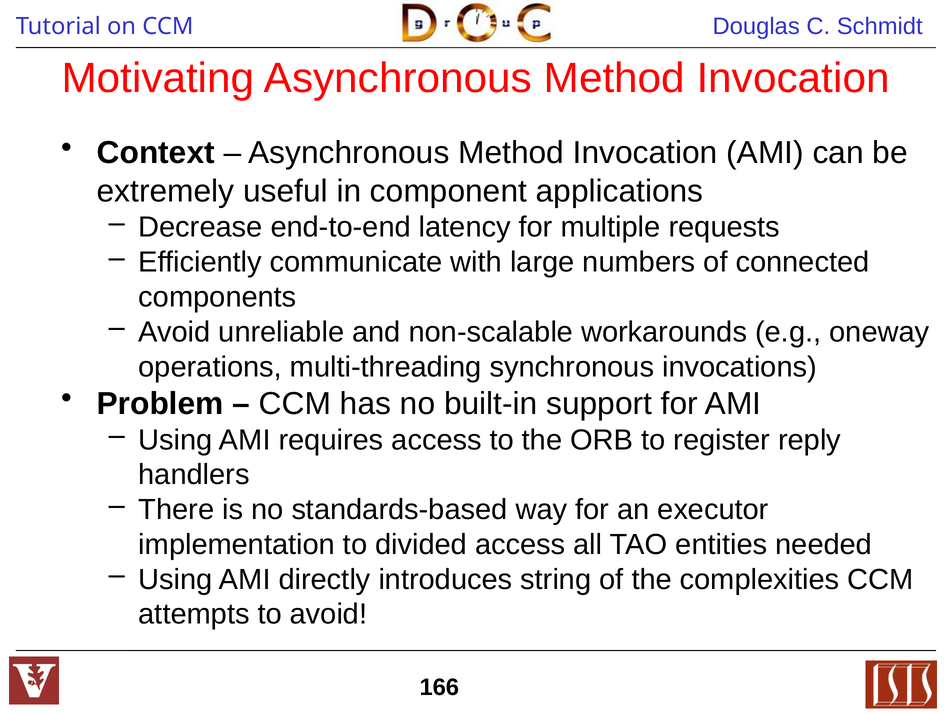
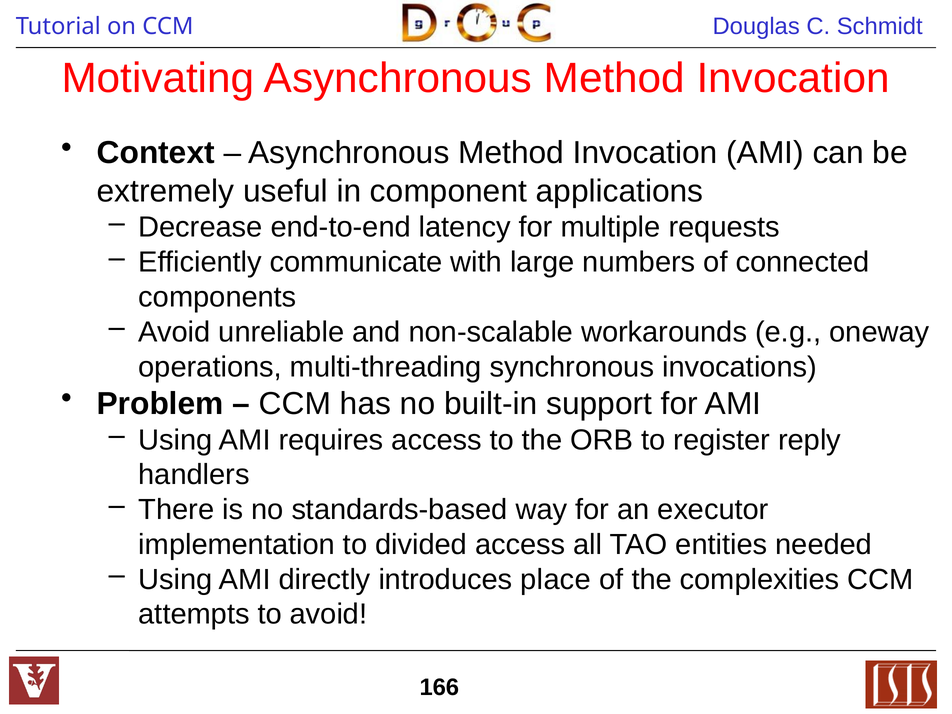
string: string -> place
